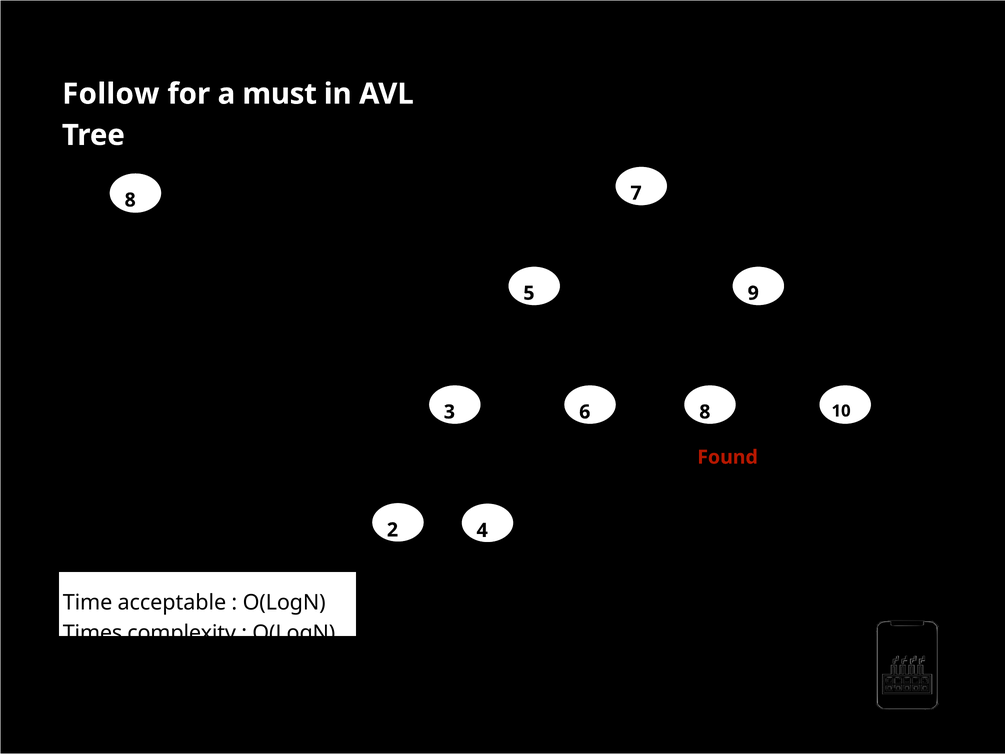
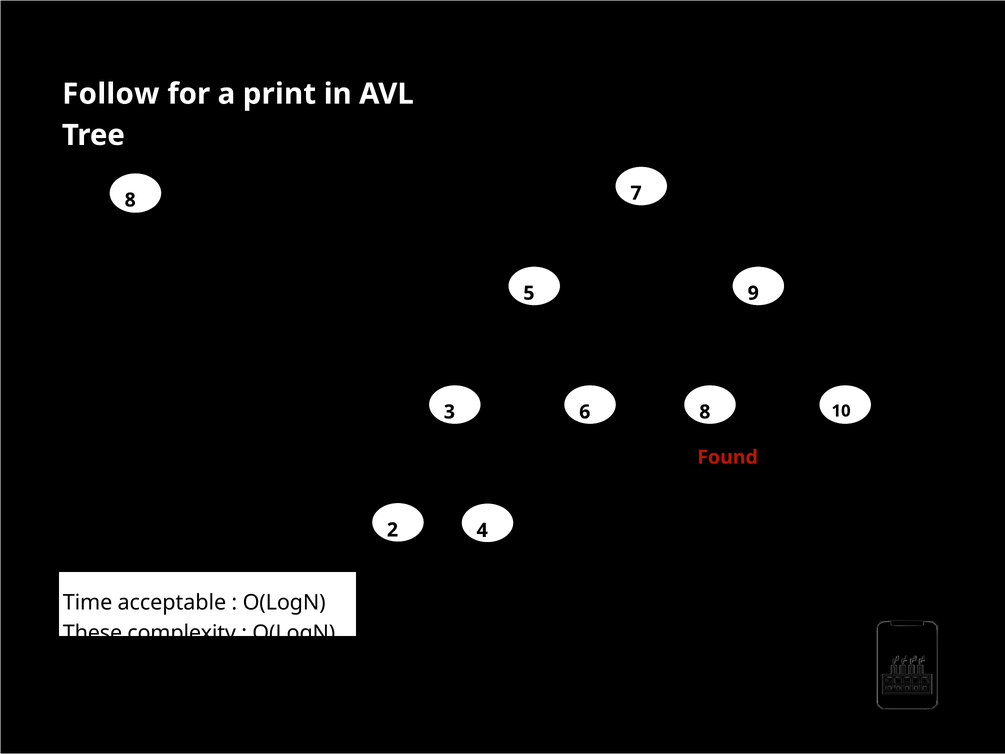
must: must -> print
Times: Times -> These
